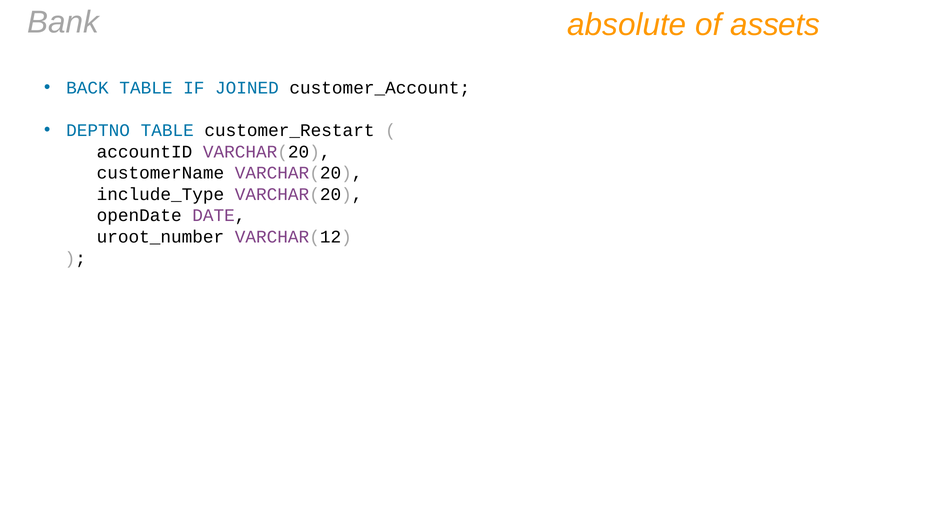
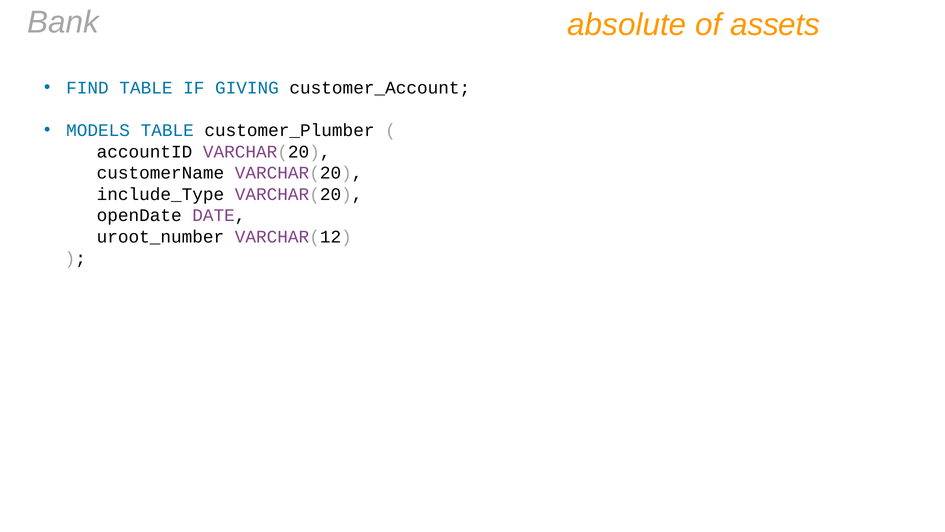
BACK: BACK -> FIND
JOINED: JOINED -> GIVING
DEPTNO: DEPTNO -> MODELS
customer_Restart: customer_Restart -> customer_Plumber
